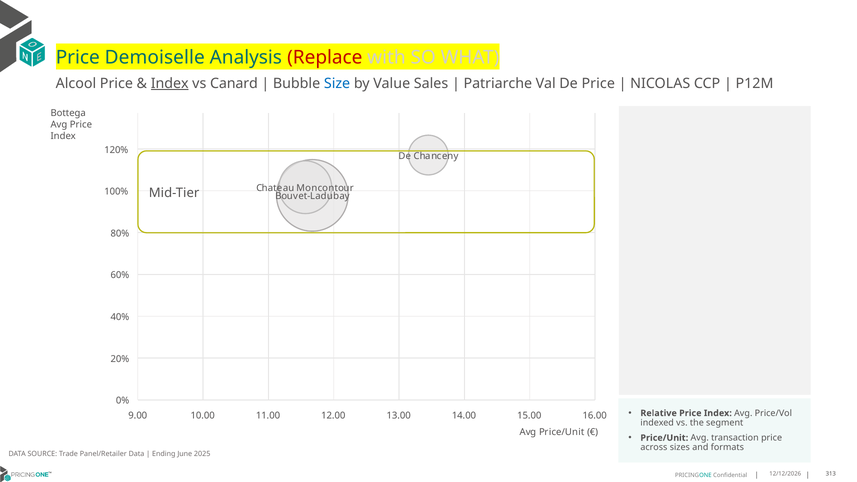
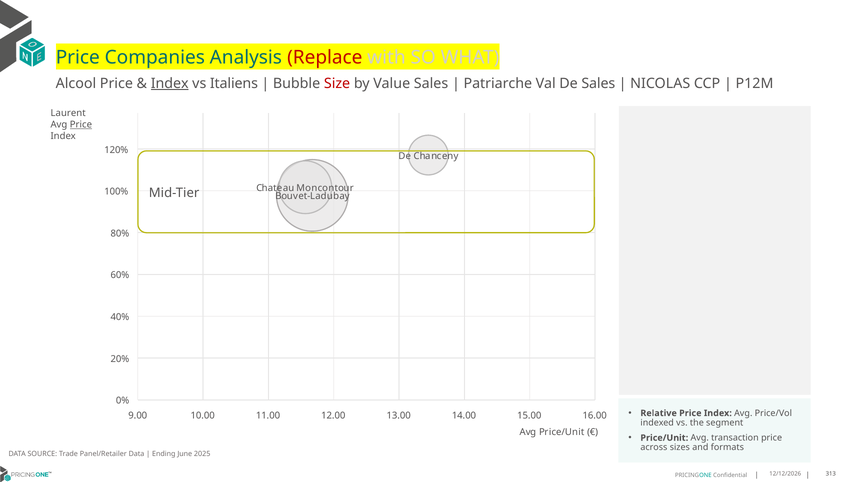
Demoiselle: Demoiselle -> Companies
Canard: Canard -> Italiens
Size colour: blue -> red
De Price: Price -> Sales
Bottega: Bottega -> Laurent
Price at (81, 125) underline: none -> present
